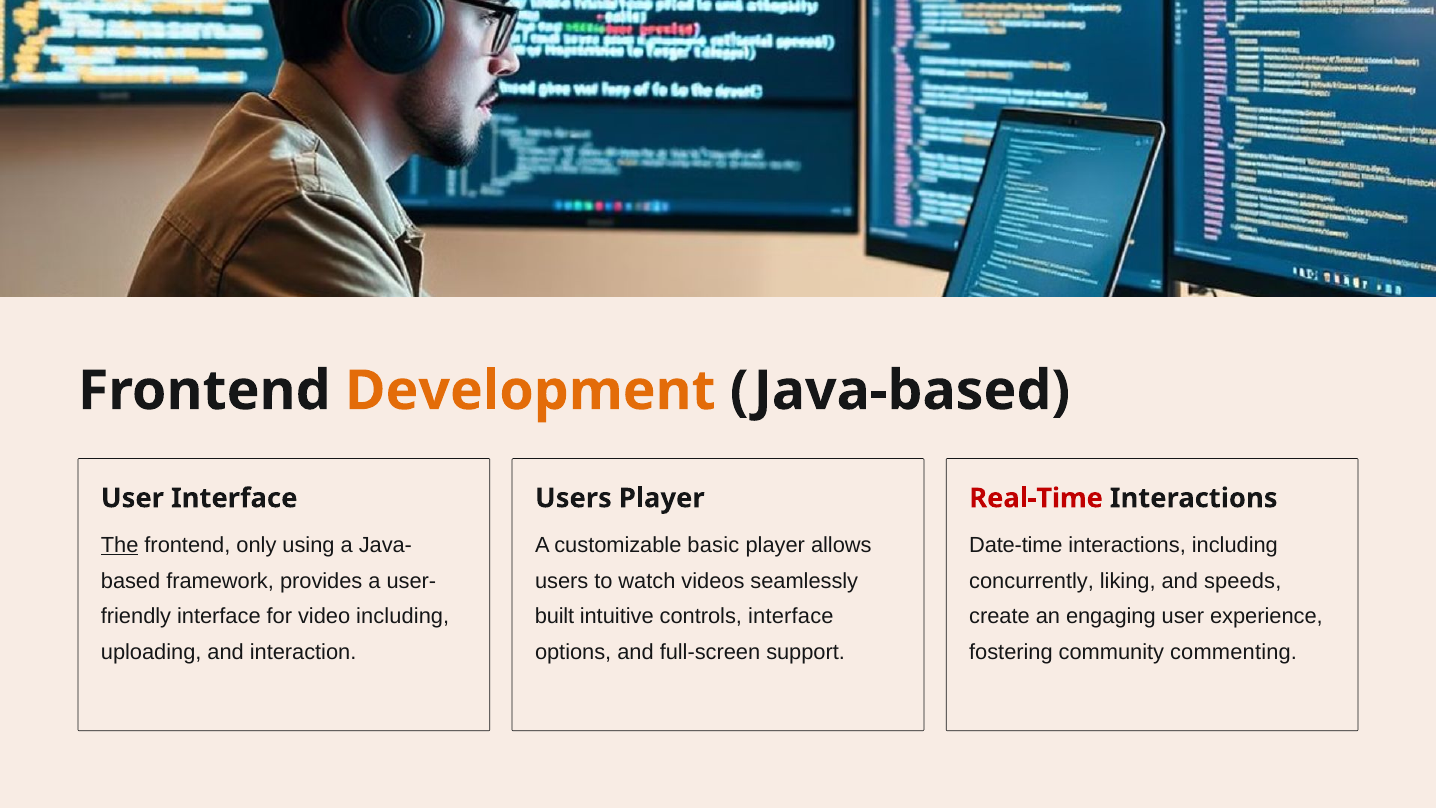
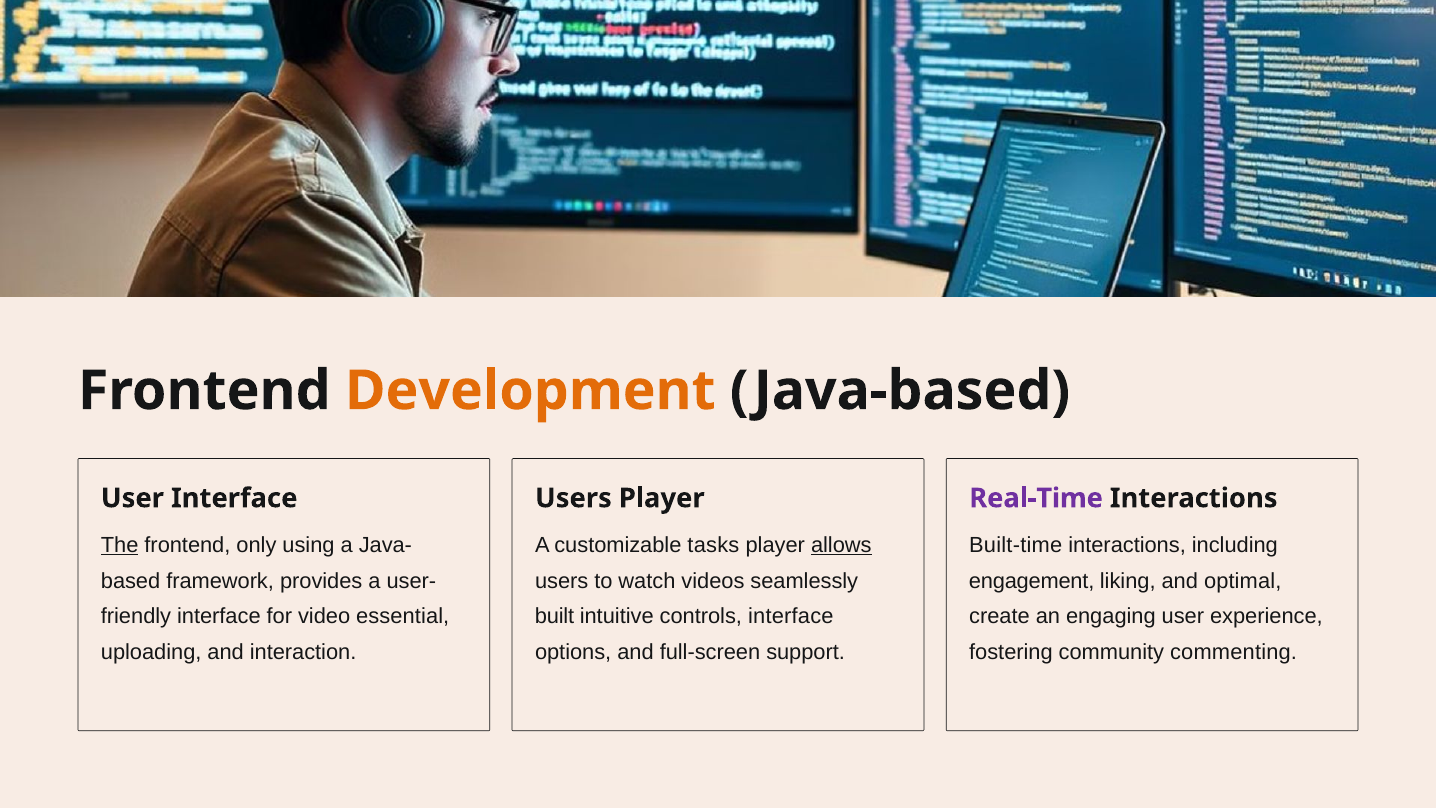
Real-Time colour: red -> purple
basic: basic -> tasks
allows underline: none -> present
Date-time: Date-time -> Built-time
concurrently: concurrently -> engagement
speeds: speeds -> optimal
video including: including -> essential
